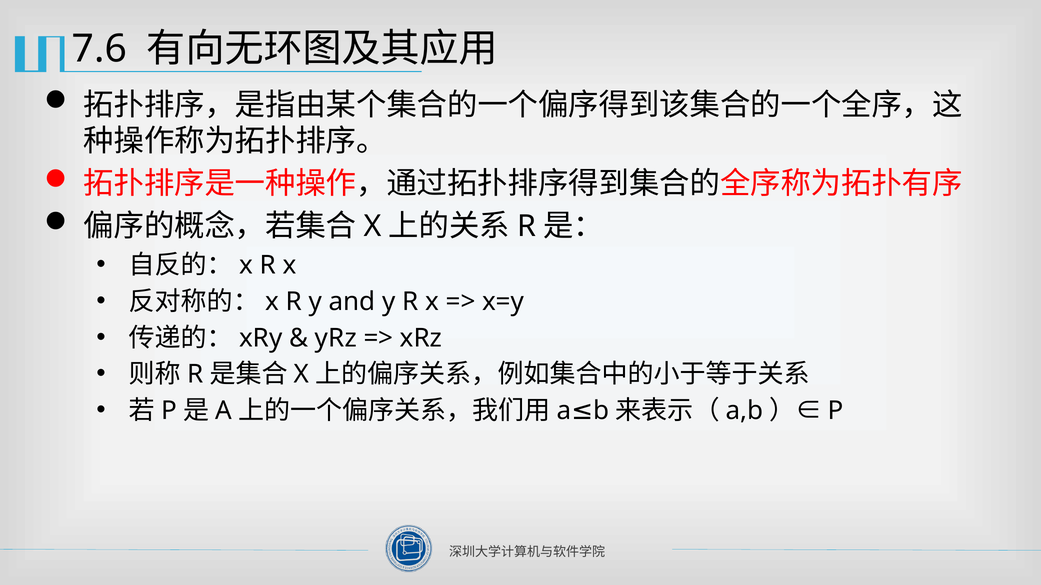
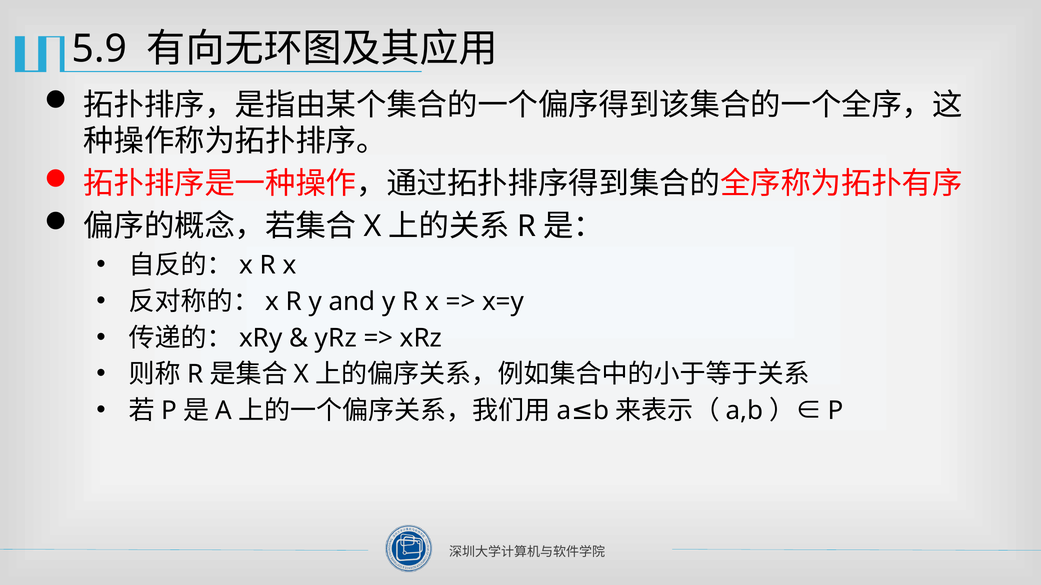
7.6: 7.6 -> 5.9
